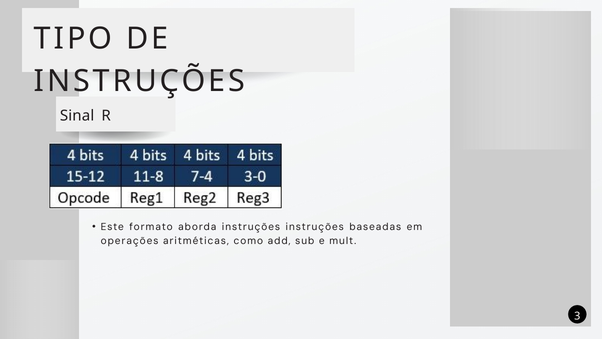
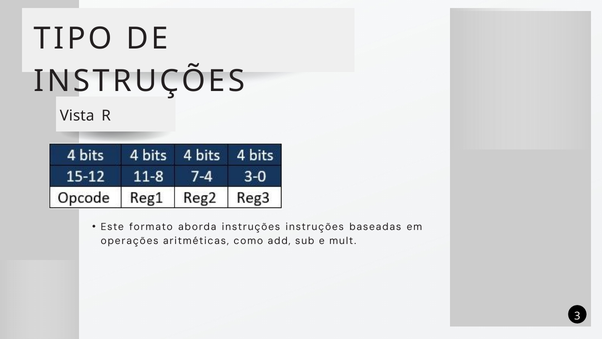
Sinal: Sinal -> Vista
